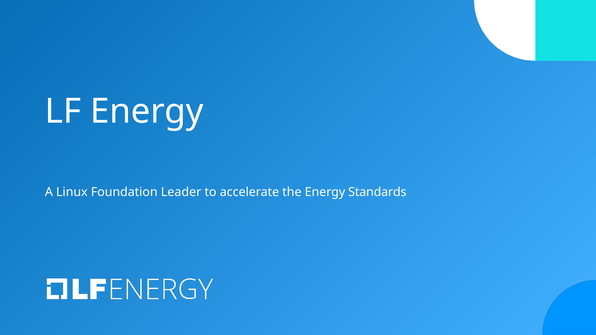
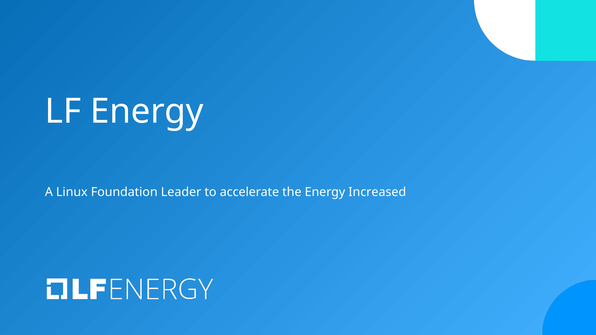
Standards: Standards -> Increased
